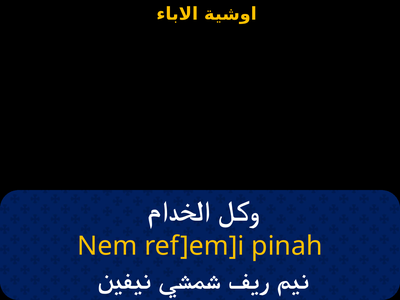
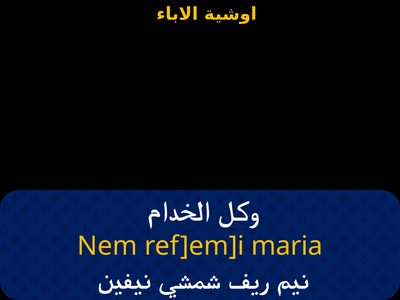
pinah: pinah -> maria
